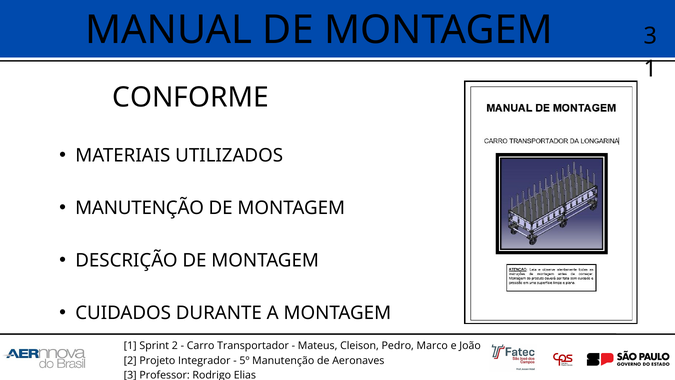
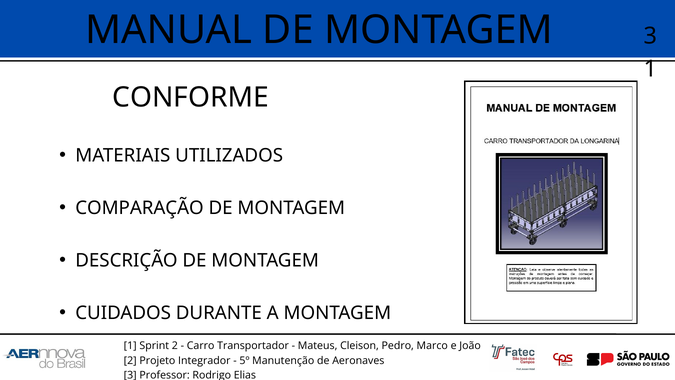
MANUTENÇÃO at (140, 208): MANUTENÇÃO -> COMPARAÇÃO
